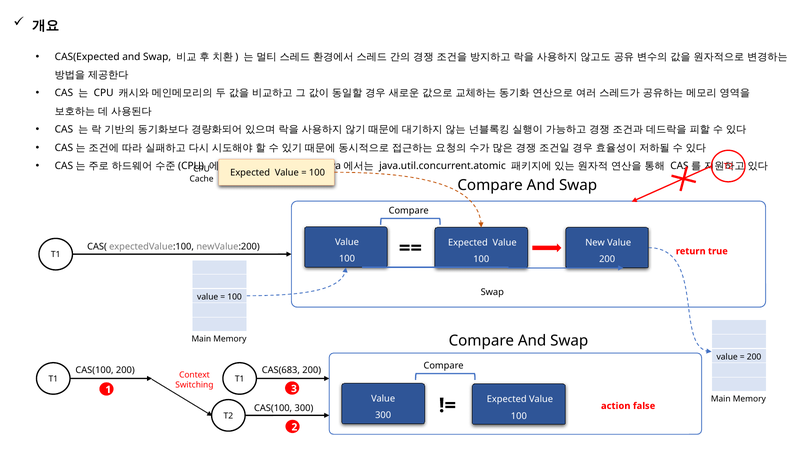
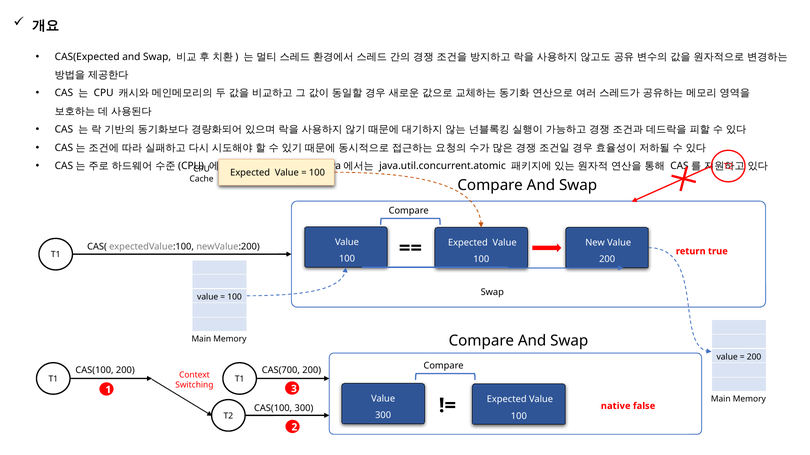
CAS(683: CAS(683 -> CAS(700
action: action -> native
